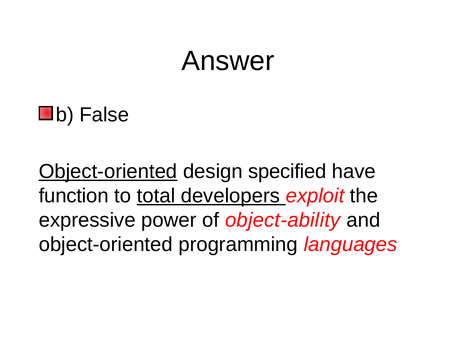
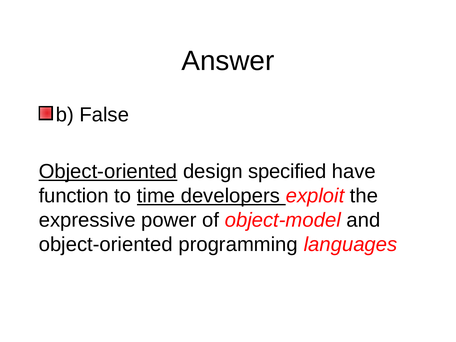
total: total -> time
object-ability: object-ability -> object-model
